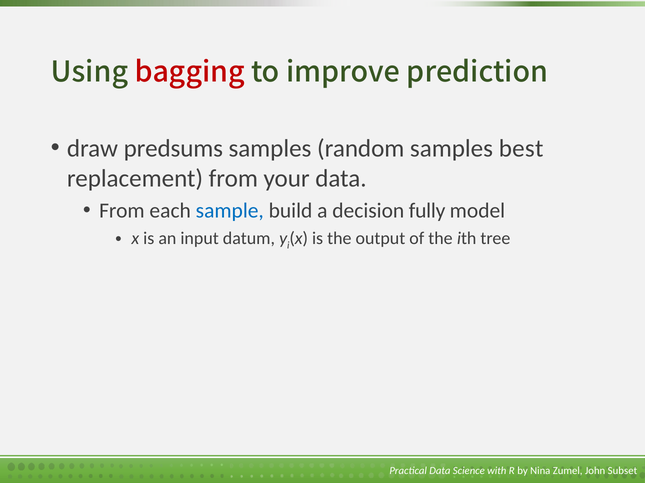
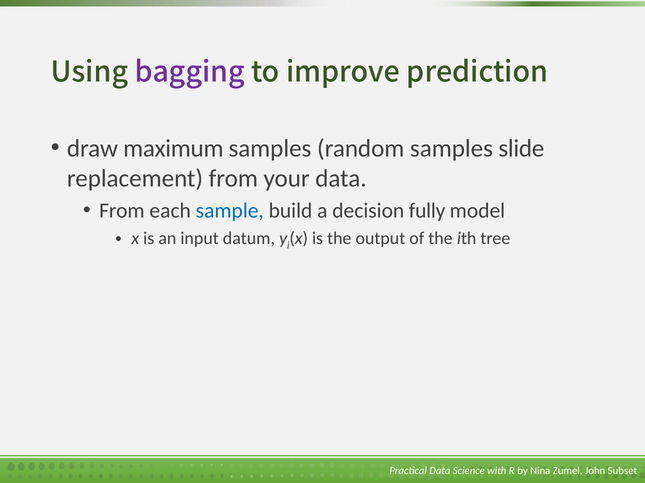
bagging colour: red -> purple
predsums: predsums -> maximum
best: best -> slide
